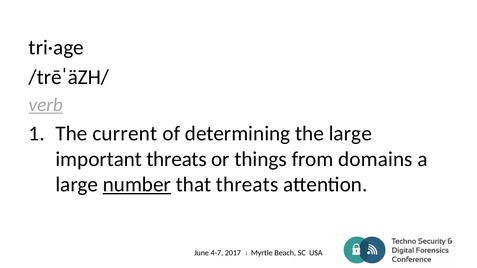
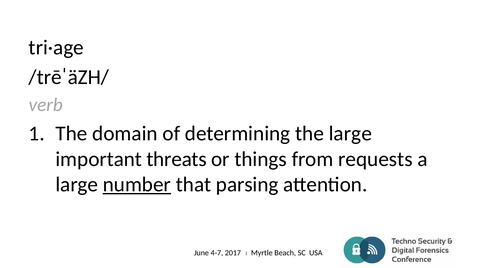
verb underline: present -> none
current: current -> domain
domains: domains -> requests
that threats: threats -> parsing
